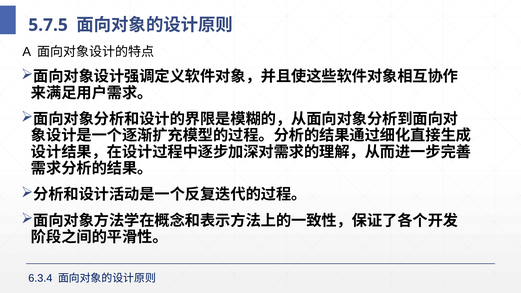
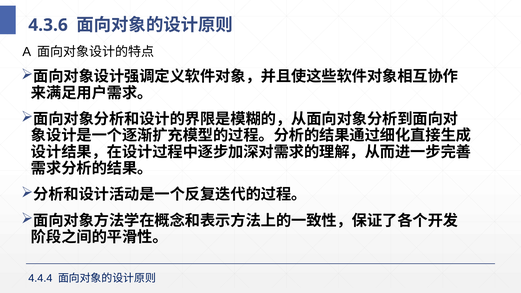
5.7.5: 5.7.5 -> 4.3.6
6.3.4: 6.3.4 -> 4.4.4
